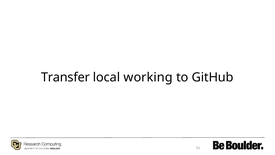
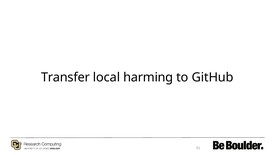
working: working -> harming
